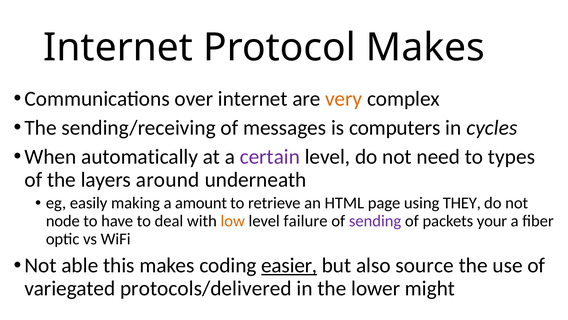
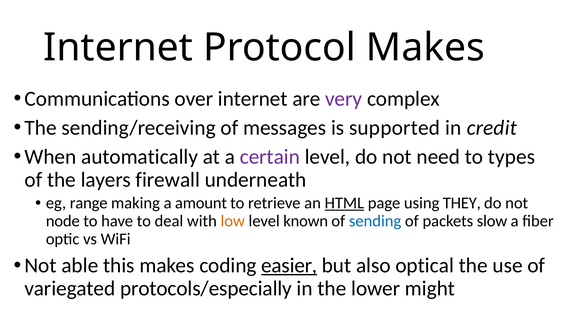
very colour: orange -> purple
computers: computers -> supported
cycles: cycles -> credit
around: around -> firewall
easily: easily -> range
HTML underline: none -> present
failure: failure -> known
sending colour: purple -> blue
your: your -> slow
source: source -> optical
protocols/delivered: protocols/delivered -> protocols/especially
